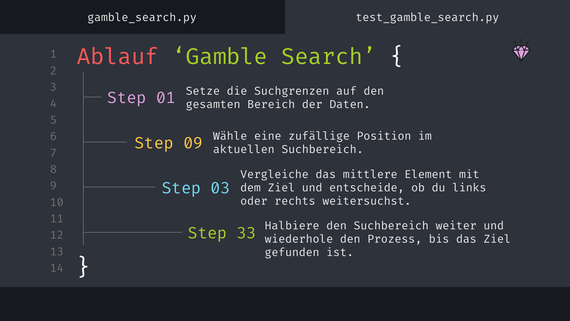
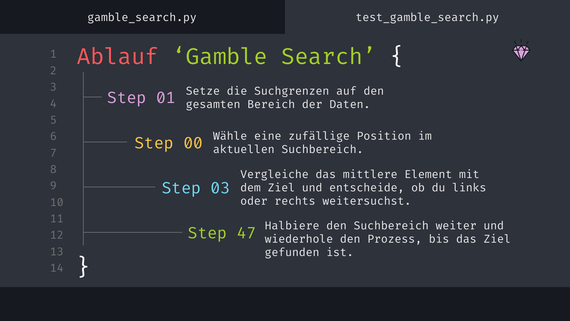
09: 09 -> 00
33: 33 -> 47
